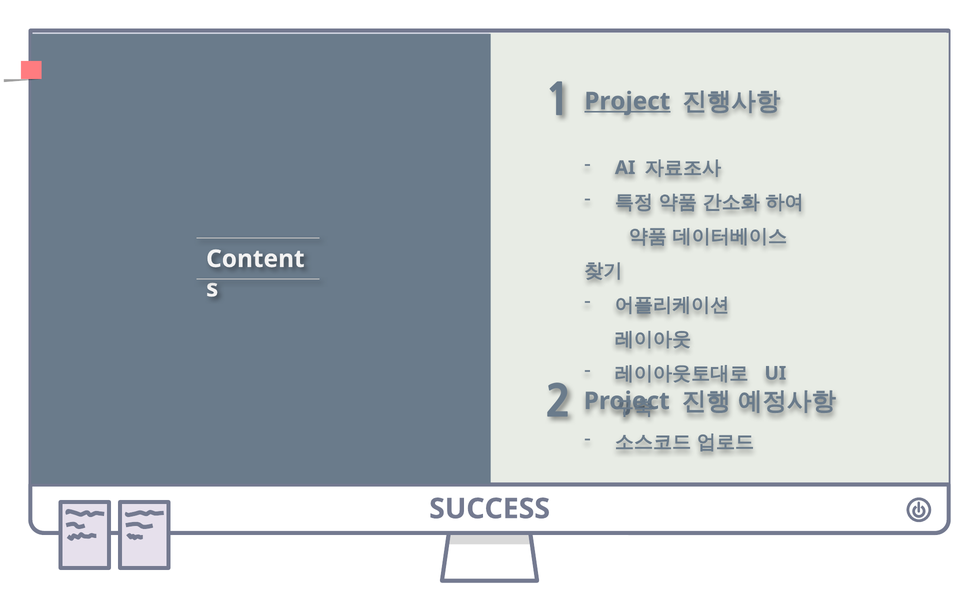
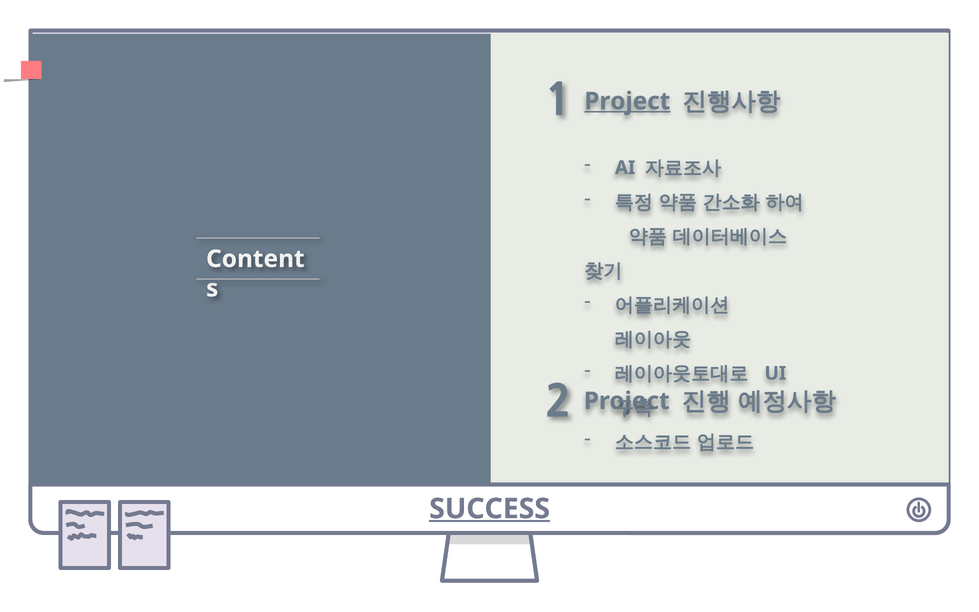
SUCCESS underline: none -> present
